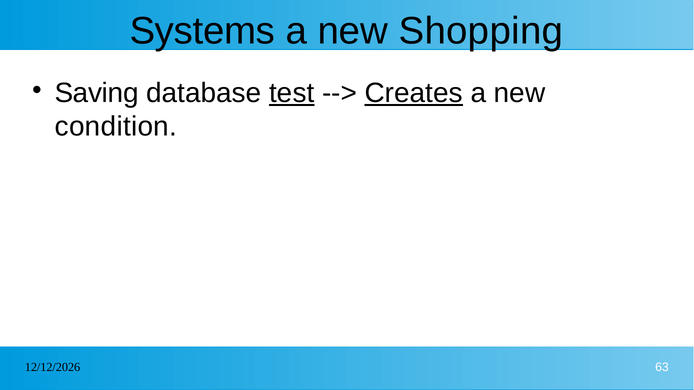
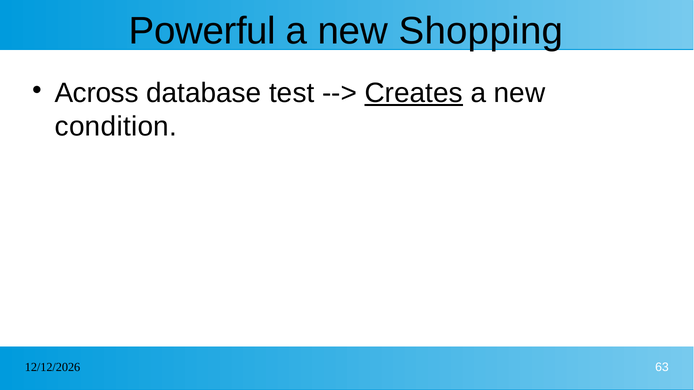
Systems: Systems -> Powerful
Saving: Saving -> Across
test underline: present -> none
